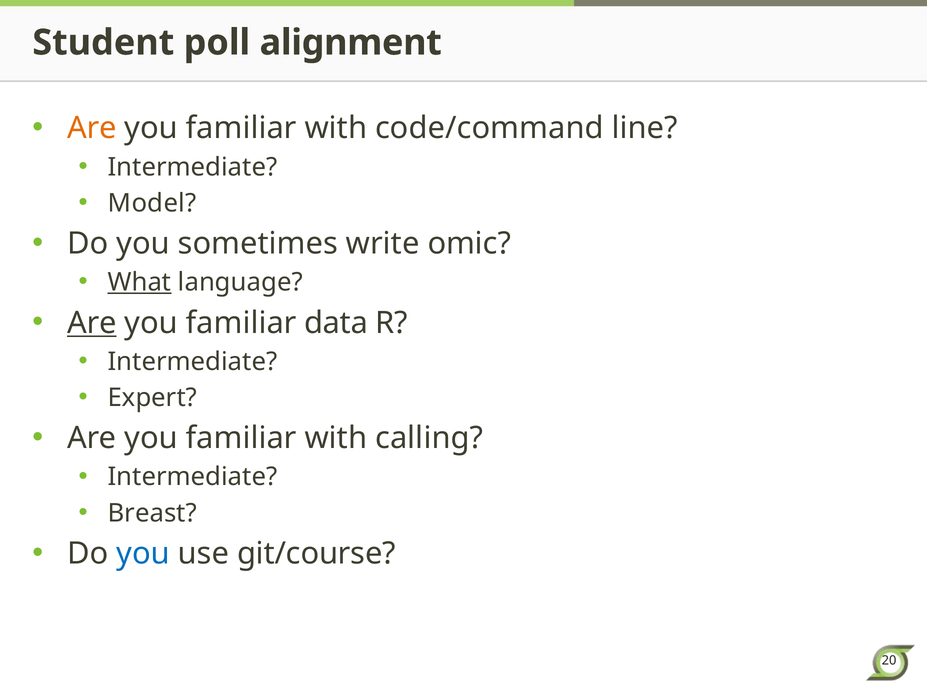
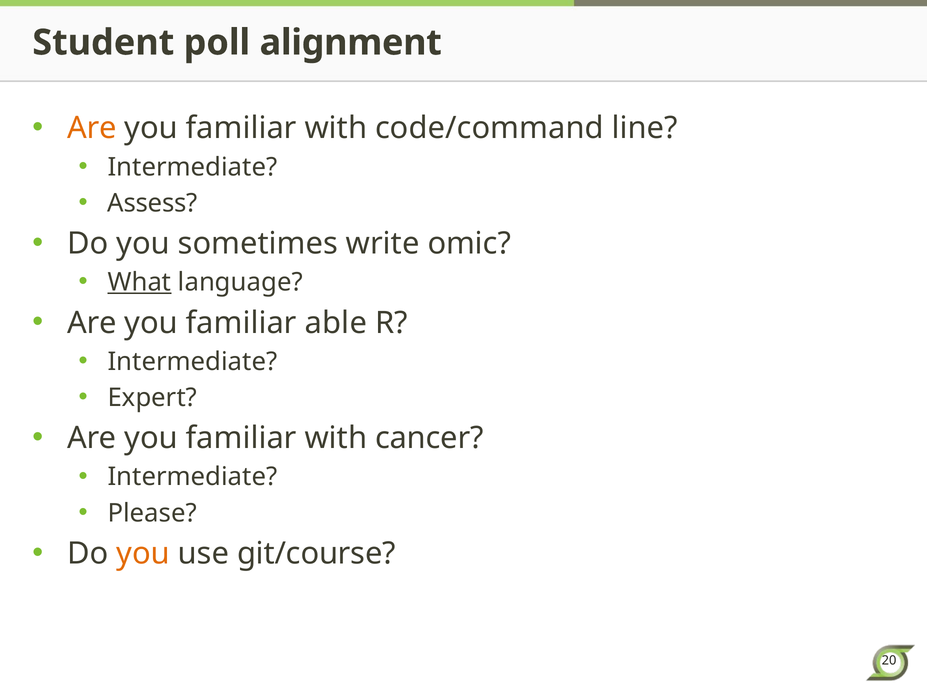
Model: Model -> Assess
Are at (92, 323) underline: present -> none
data: data -> able
calling: calling -> cancer
Breast: Breast -> Please
you at (143, 554) colour: blue -> orange
